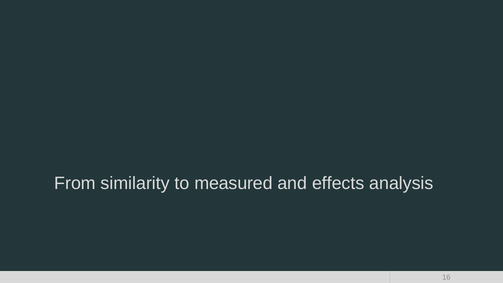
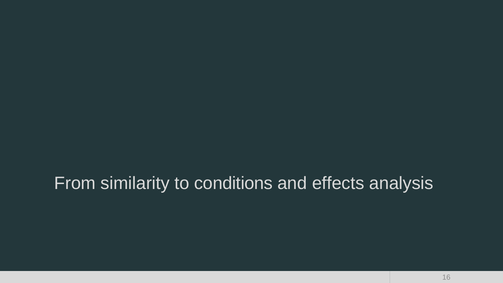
measured: measured -> conditions
